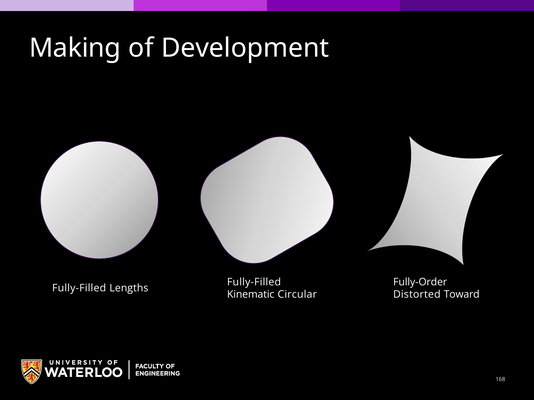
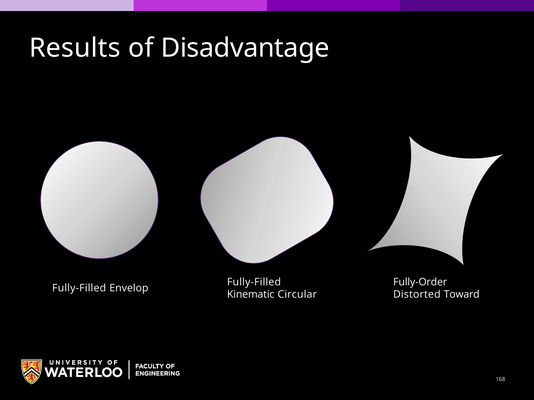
Making: Making -> Results
Development: Development -> Disadvantage
Lengths: Lengths -> Envelop
